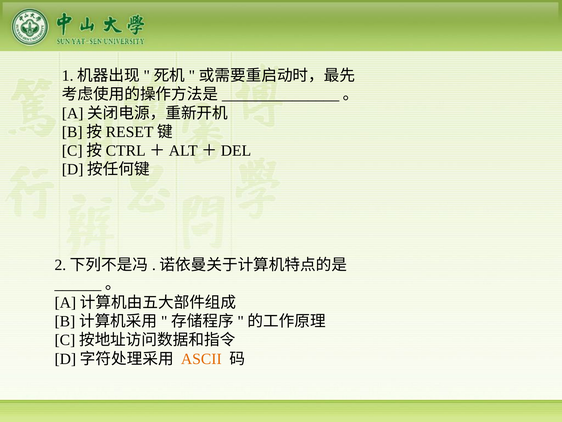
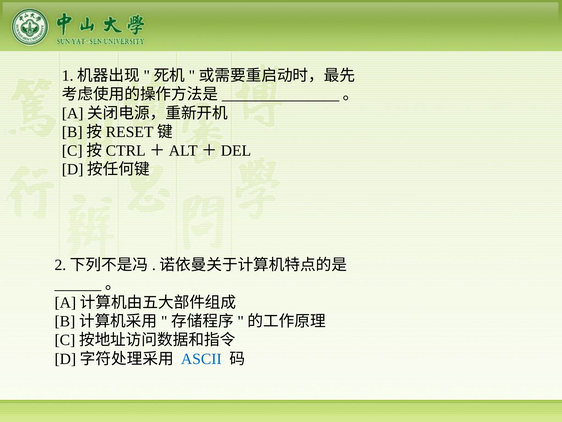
ASCII colour: orange -> blue
